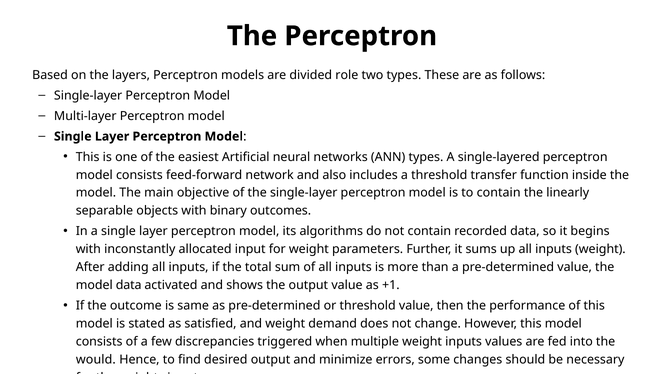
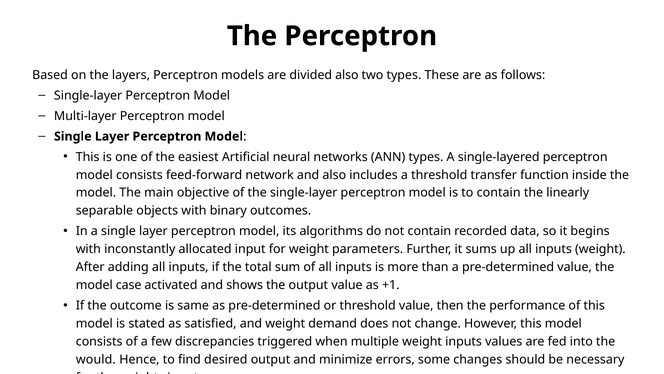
divided role: role -> also
model data: data -> case
